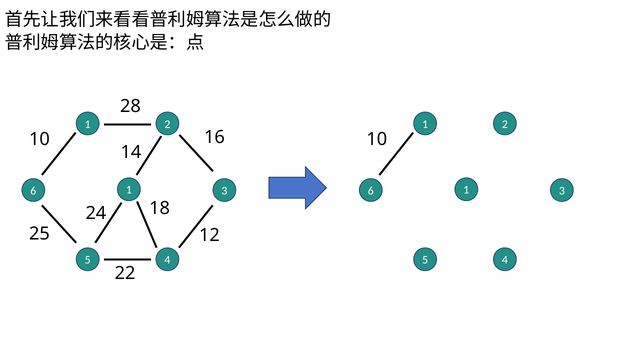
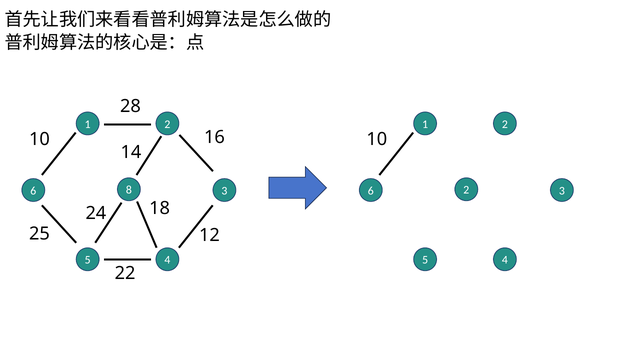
1 at (129, 190): 1 -> 8
1 at (466, 190): 1 -> 2
